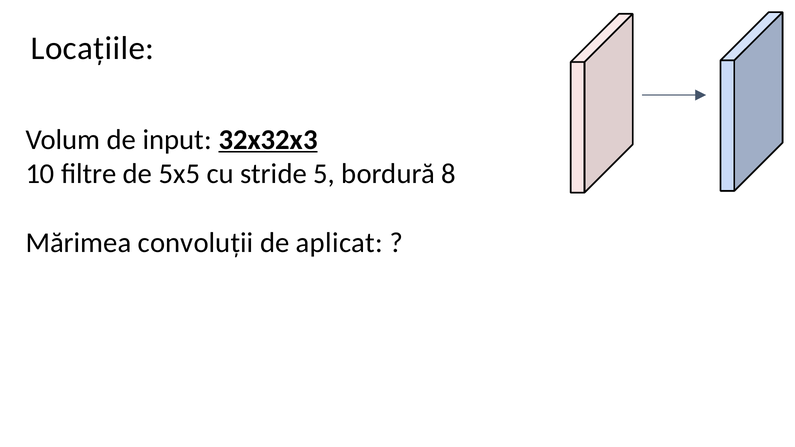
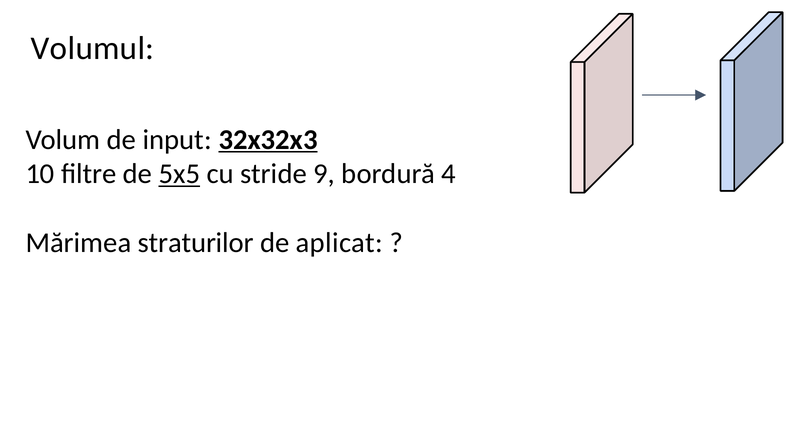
Locațiile: Locațiile -> Volumul
5x5 underline: none -> present
5: 5 -> 9
8: 8 -> 4
convoluții: convoluții -> straturilor
